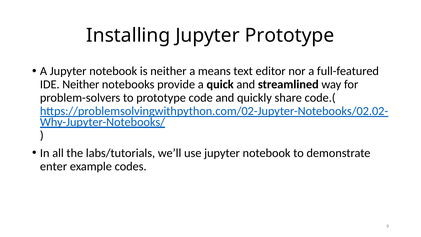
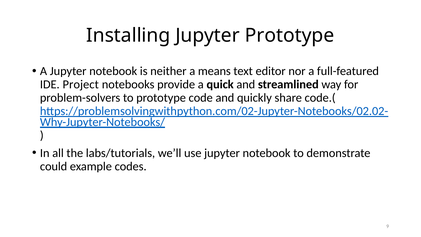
IDE Neither: Neither -> Project
enter: enter -> could
